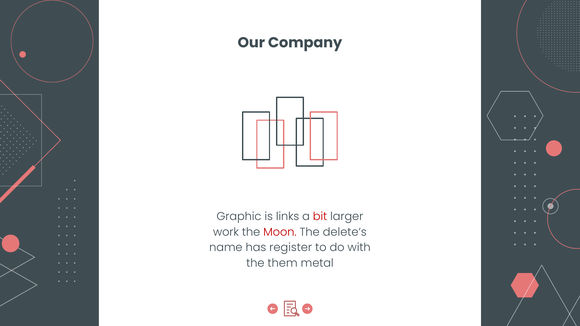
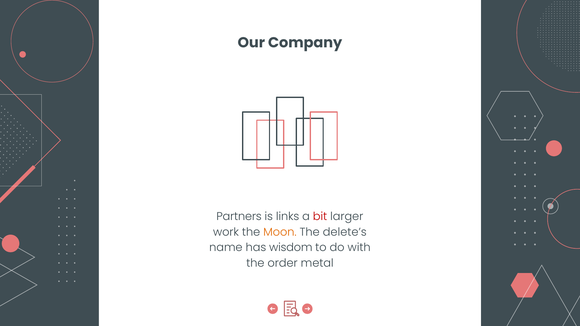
Graphic: Graphic -> Partners
Moon colour: red -> orange
register: register -> wisdom
them: them -> order
